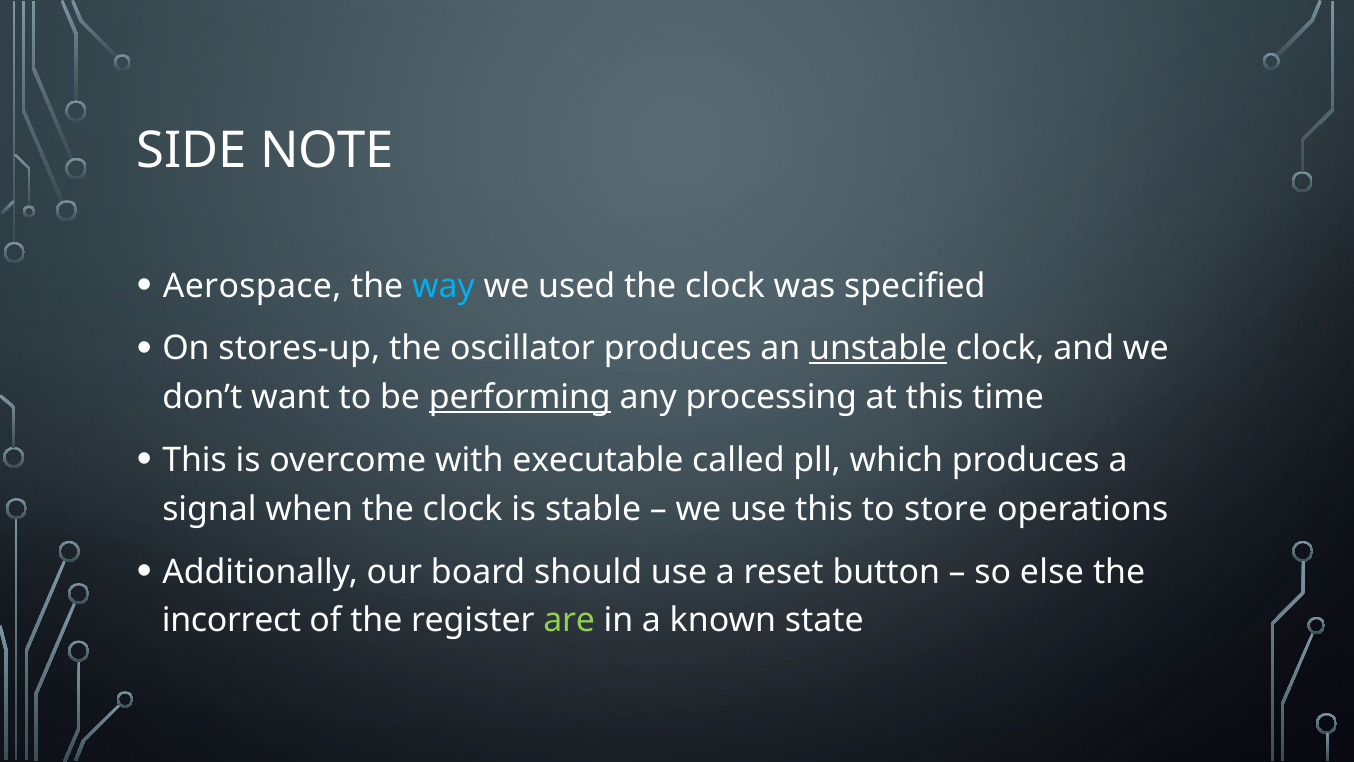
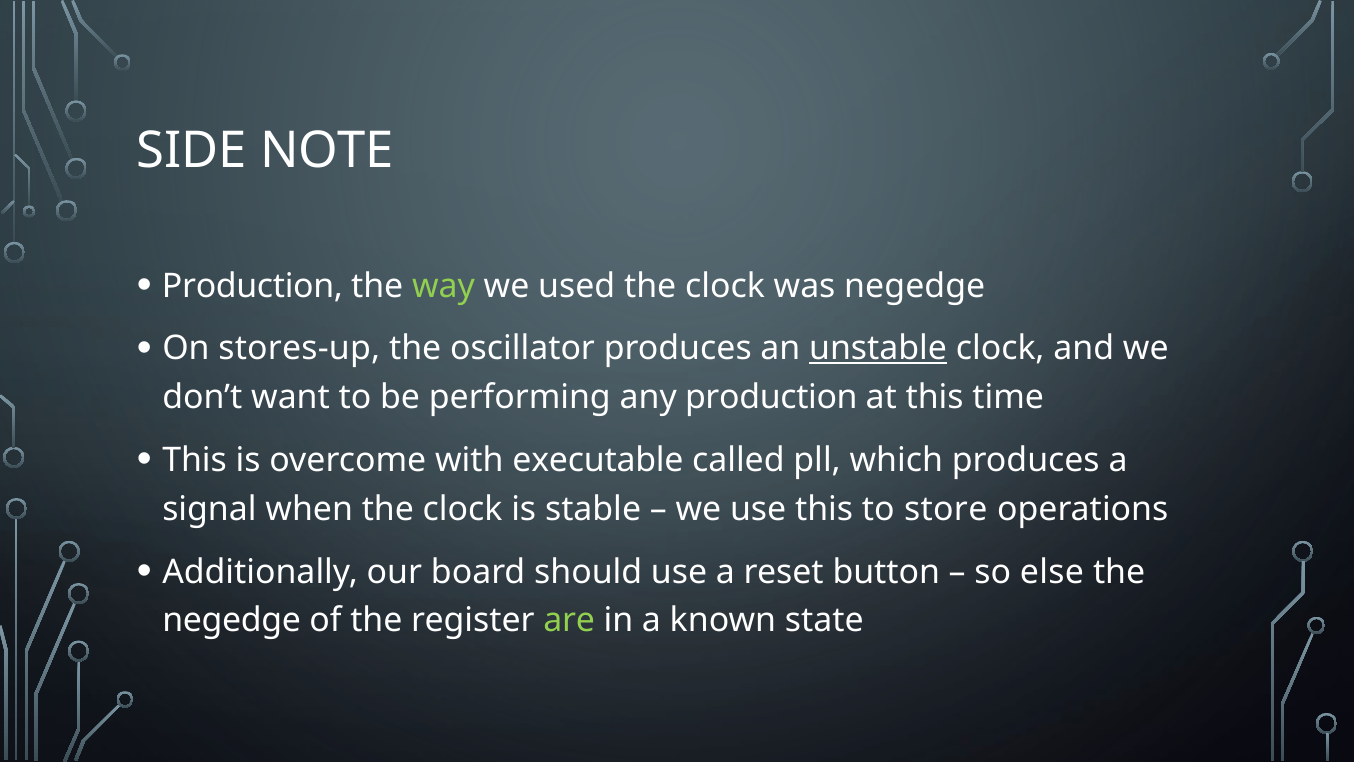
Aerospace at (252, 286): Aerospace -> Production
way colour: light blue -> light green
was specified: specified -> negedge
performing underline: present -> none
any processing: processing -> production
incorrect at (232, 620): incorrect -> negedge
